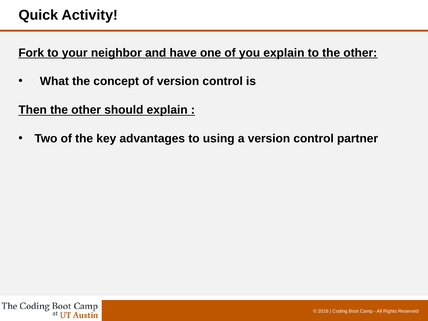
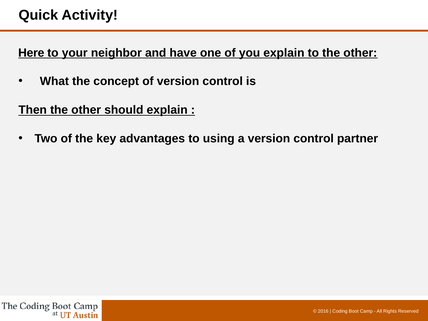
Fork: Fork -> Here
